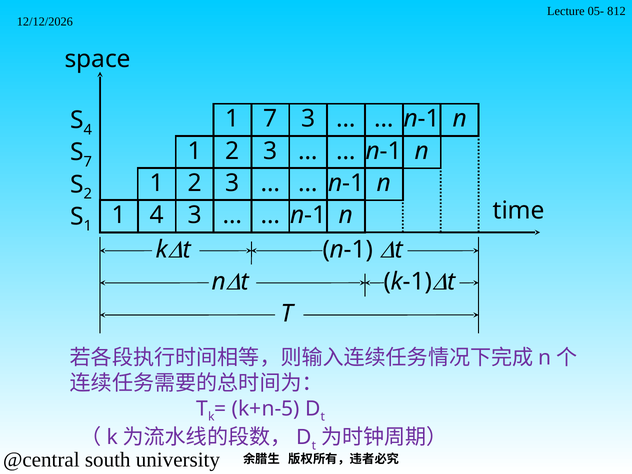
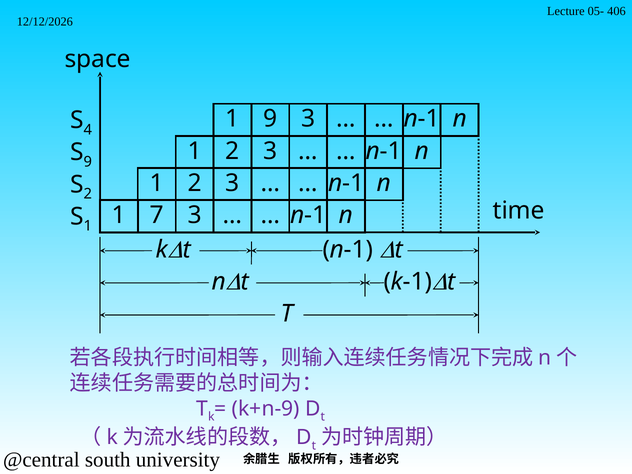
812: 812 -> 406
1 7: 7 -> 9
7 at (88, 162): 7 -> 9
1 4: 4 -> 7
k+n-5: k+n-5 -> k+n-9
